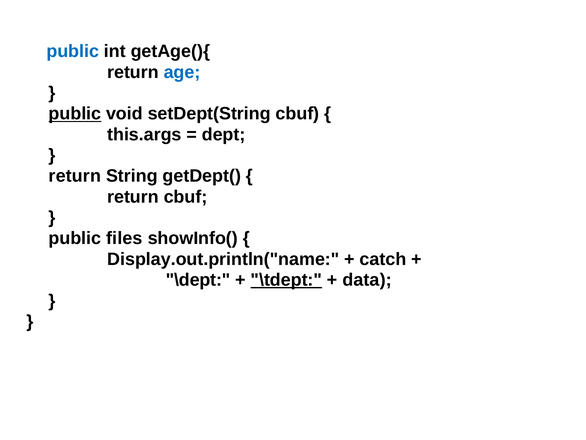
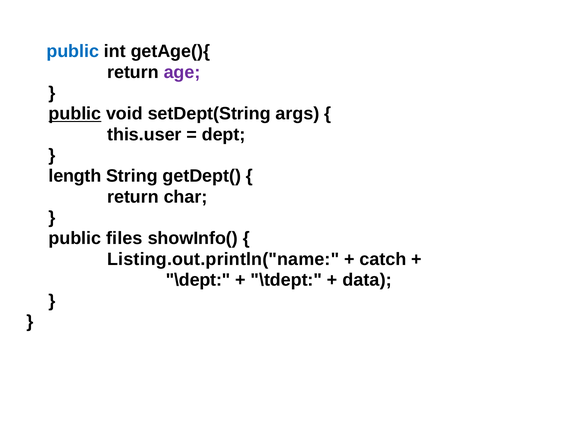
age colour: blue -> purple
setDept(String cbuf: cbuf -> args
this.args: this.args -> this.user
return at (75, 176): return -> length
return cbuf: cbuf -> char
Display.out.println("name: Display.out.println("name -> Listing.out.println("name
\tdept underline: present -> none
